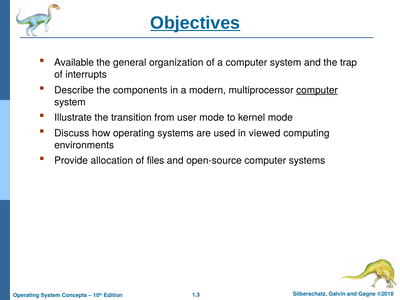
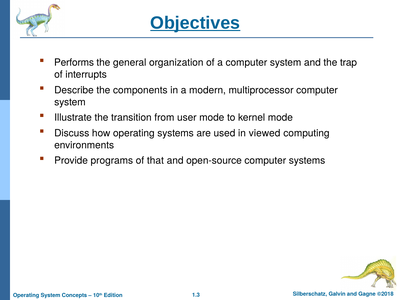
Available: Available -> Performs
computer at (317, 90) underline: present -> none
allocation: allocation -> programs
files: files -> that
